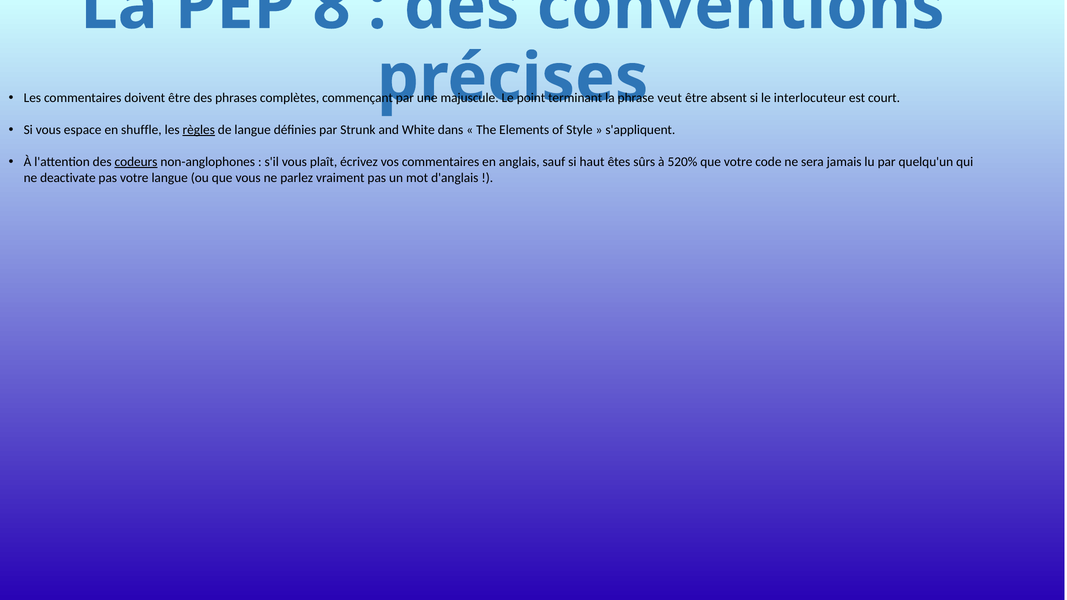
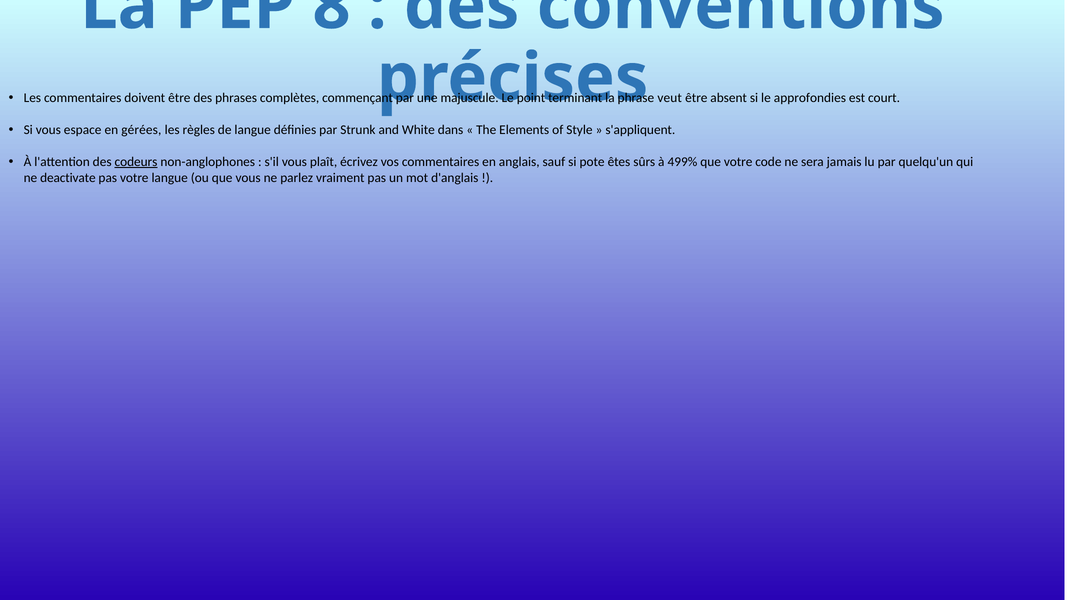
interlocuteur: interlocuteur -> approfondies
shuffle: shuffle -> gérées
règles underline: present -> none
haut: haut -> pote
520%: 520% -> 499%
